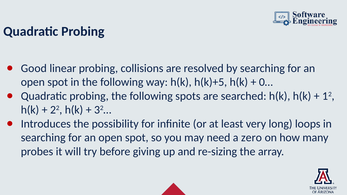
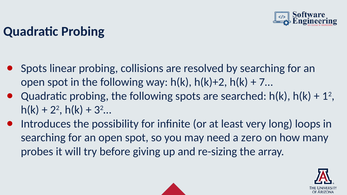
Good at (34, 68): Good -> Spots
h(k)+5: h(k)+5 -> h(k)+2
0…: 0… -> 7…
